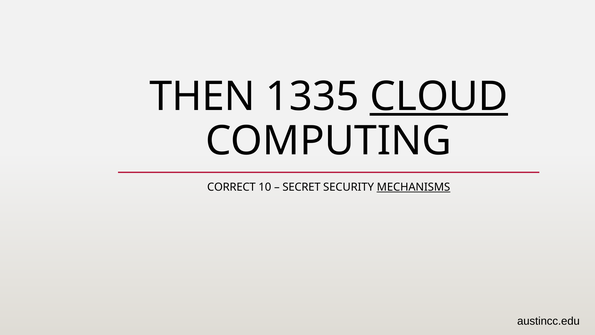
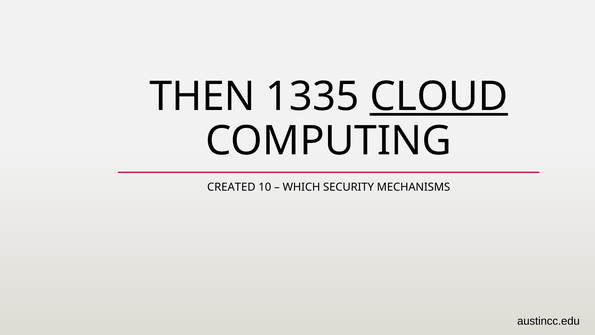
CORRECT: CORRECT -> CREATED
SECRET: SECRET -> WHICH
MECHANISMS underline: present -> none
